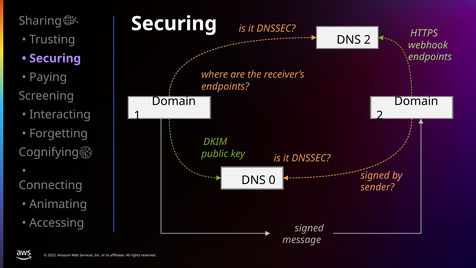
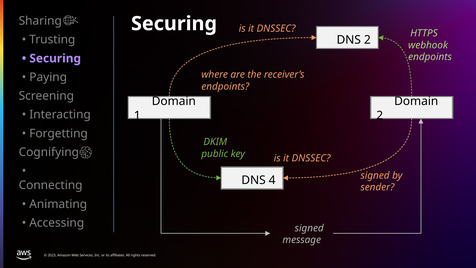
0: 0 -> 4
